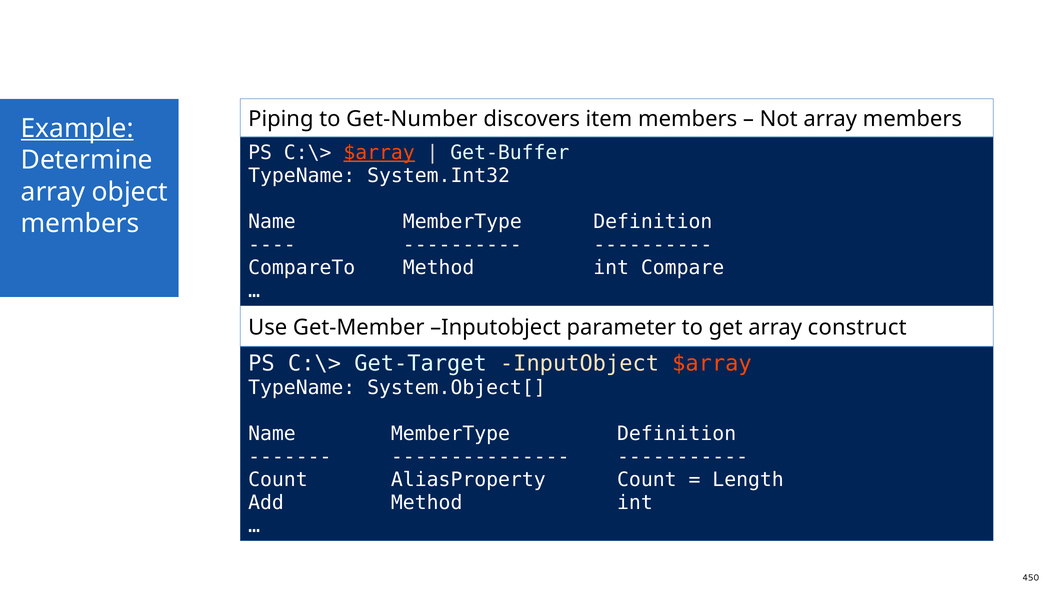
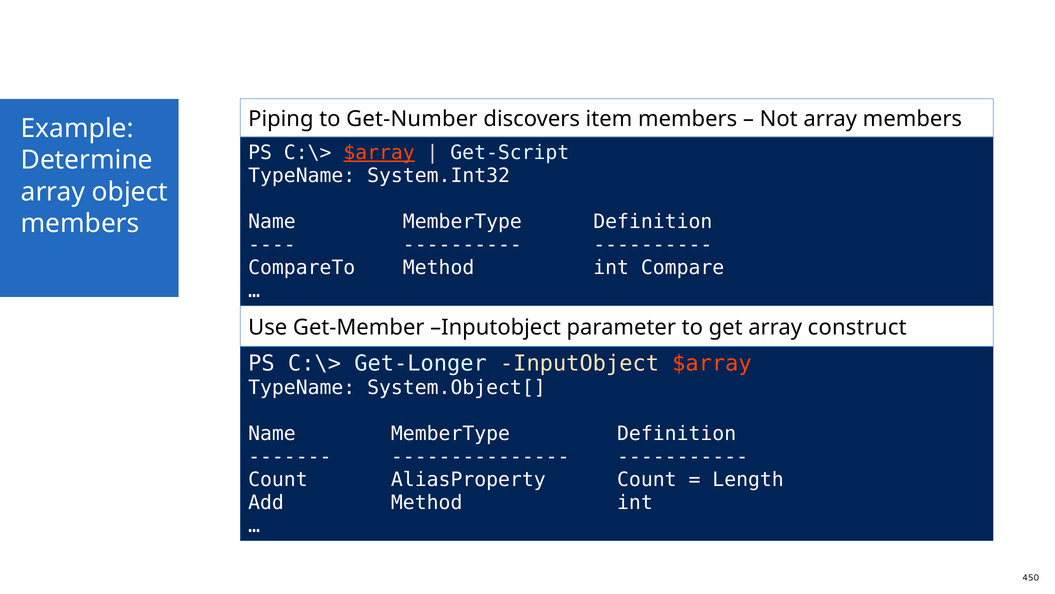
Example underline: present -> none
Get-Buffer: Get-Buffer -> Get-Script
Get-Target: Get-Target -> Get-Longer
